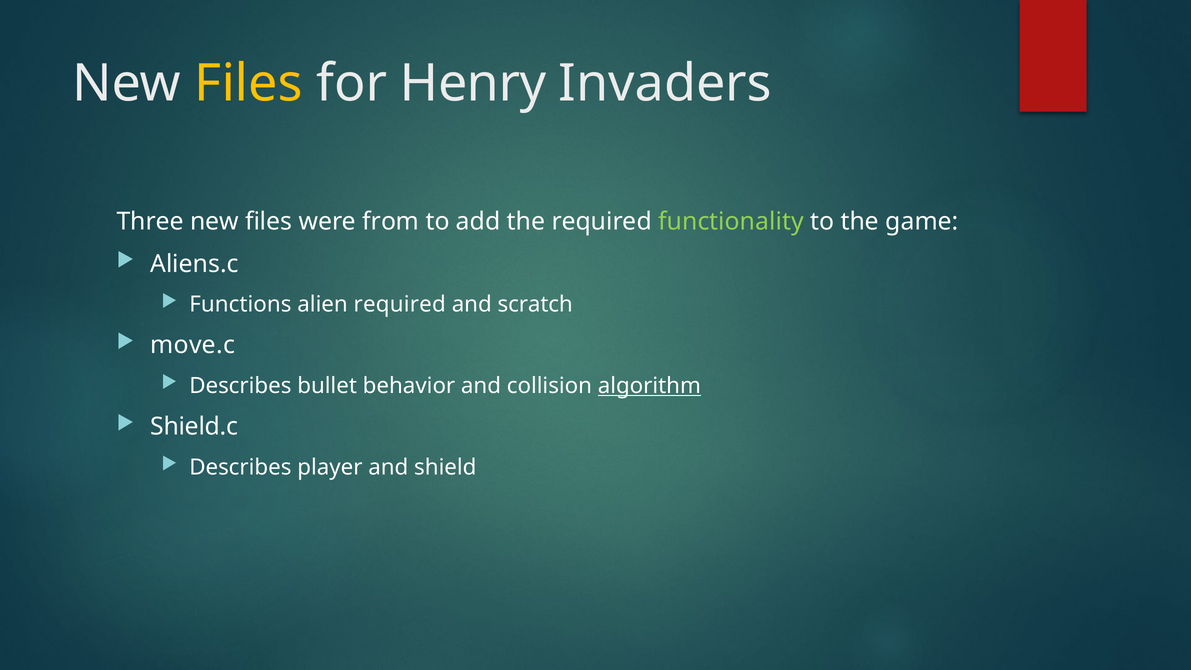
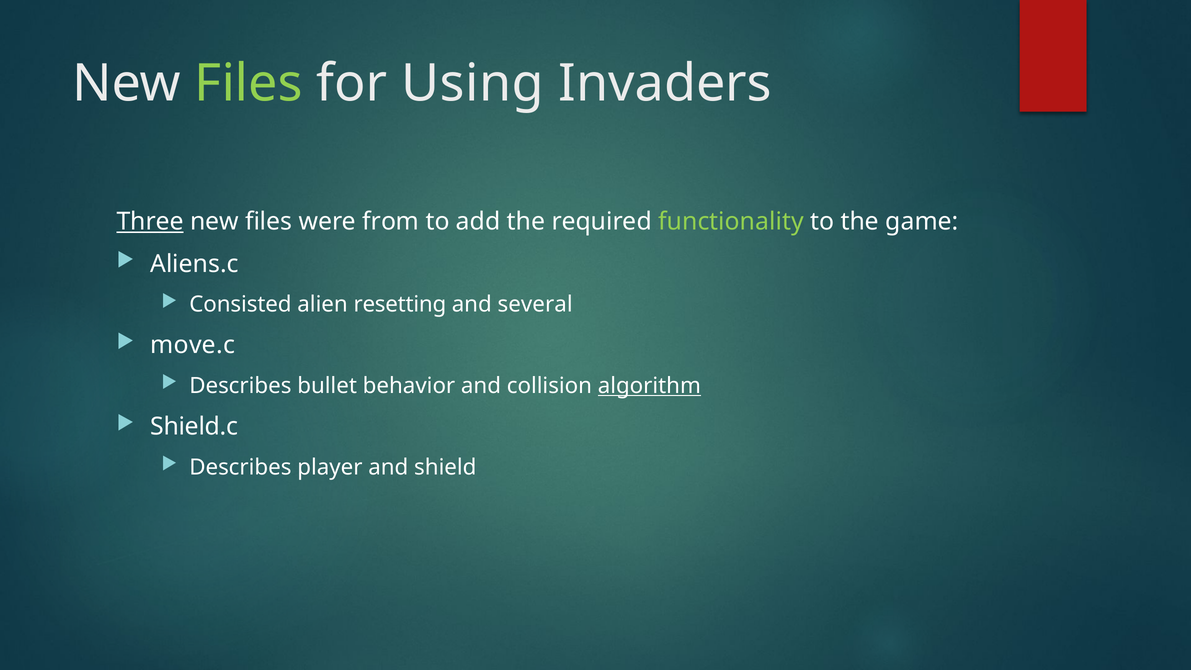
Files at (249, 84) colour: yellow -> light green
Henry: Henry -> Using
Three underline: none -> present
Functions: Functions -> Consisted
alien required: required -> resetting
scratch: scratch -> several
